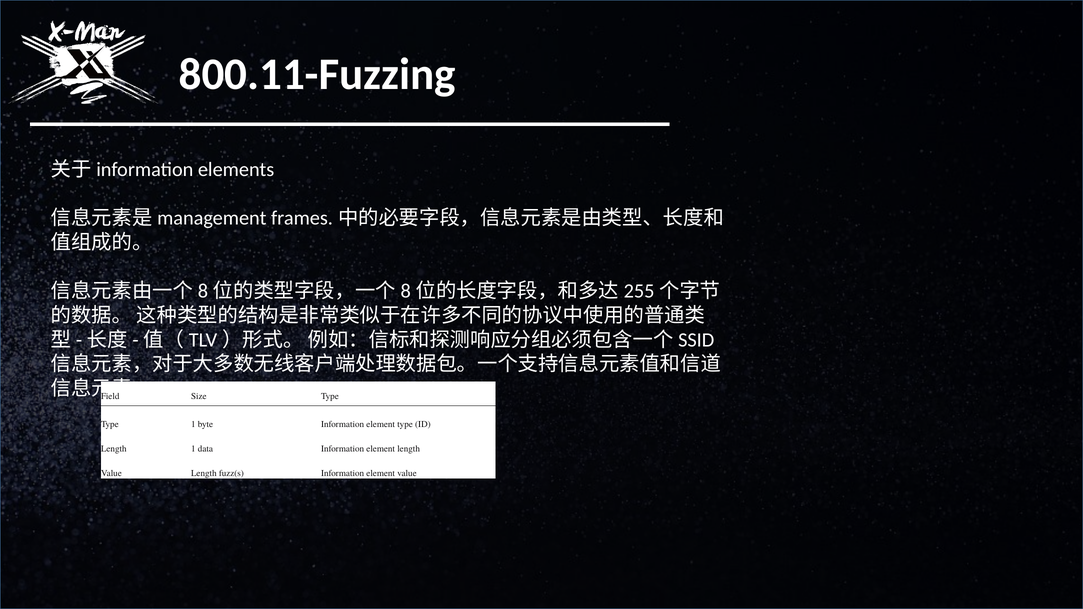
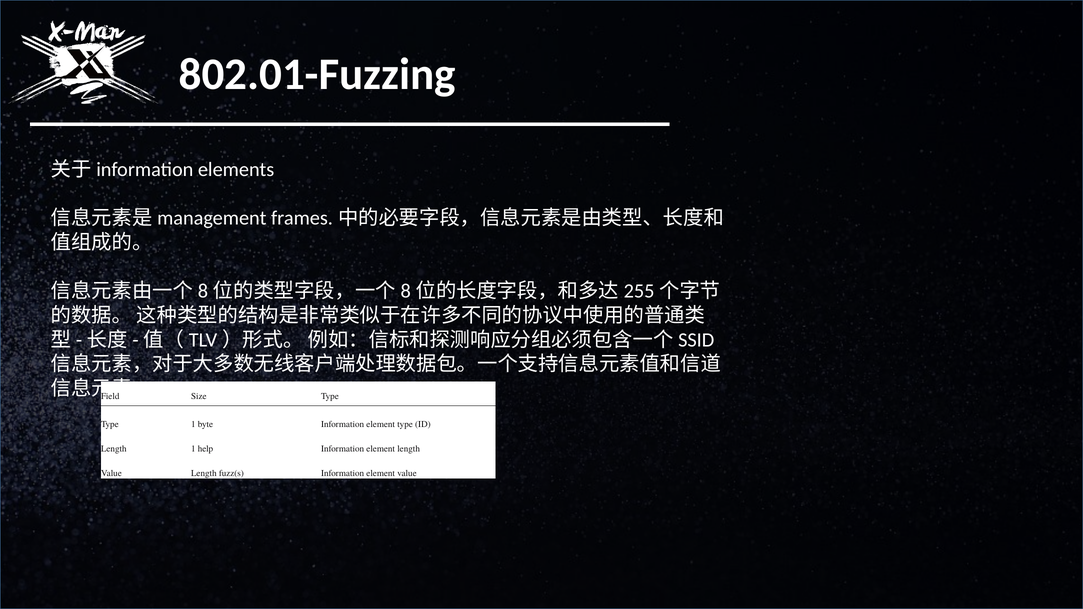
800.11-Fuzzing: 800.11-Fuzzing -> 802.01-Fuzzing
data: data -> help
